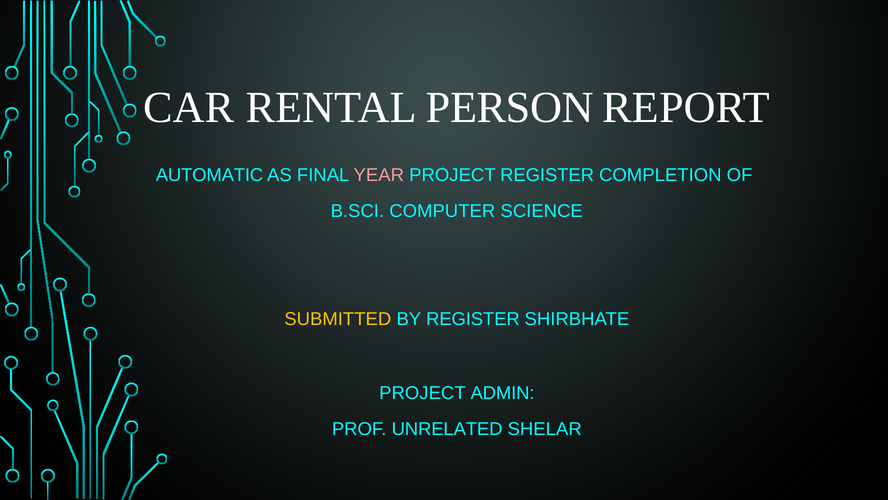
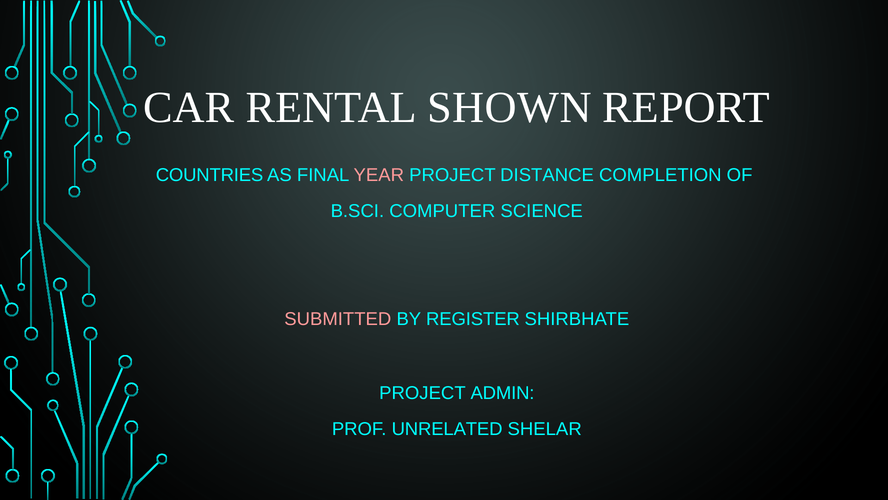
PERSON: PERSON -> SHOWN
AUTOMATIC: AUTOMATIC -> COUNTRIES
PROJECT REGISTER: REGISTER -> DISTANCE
SUBMITTED colour: yellow -> pink
